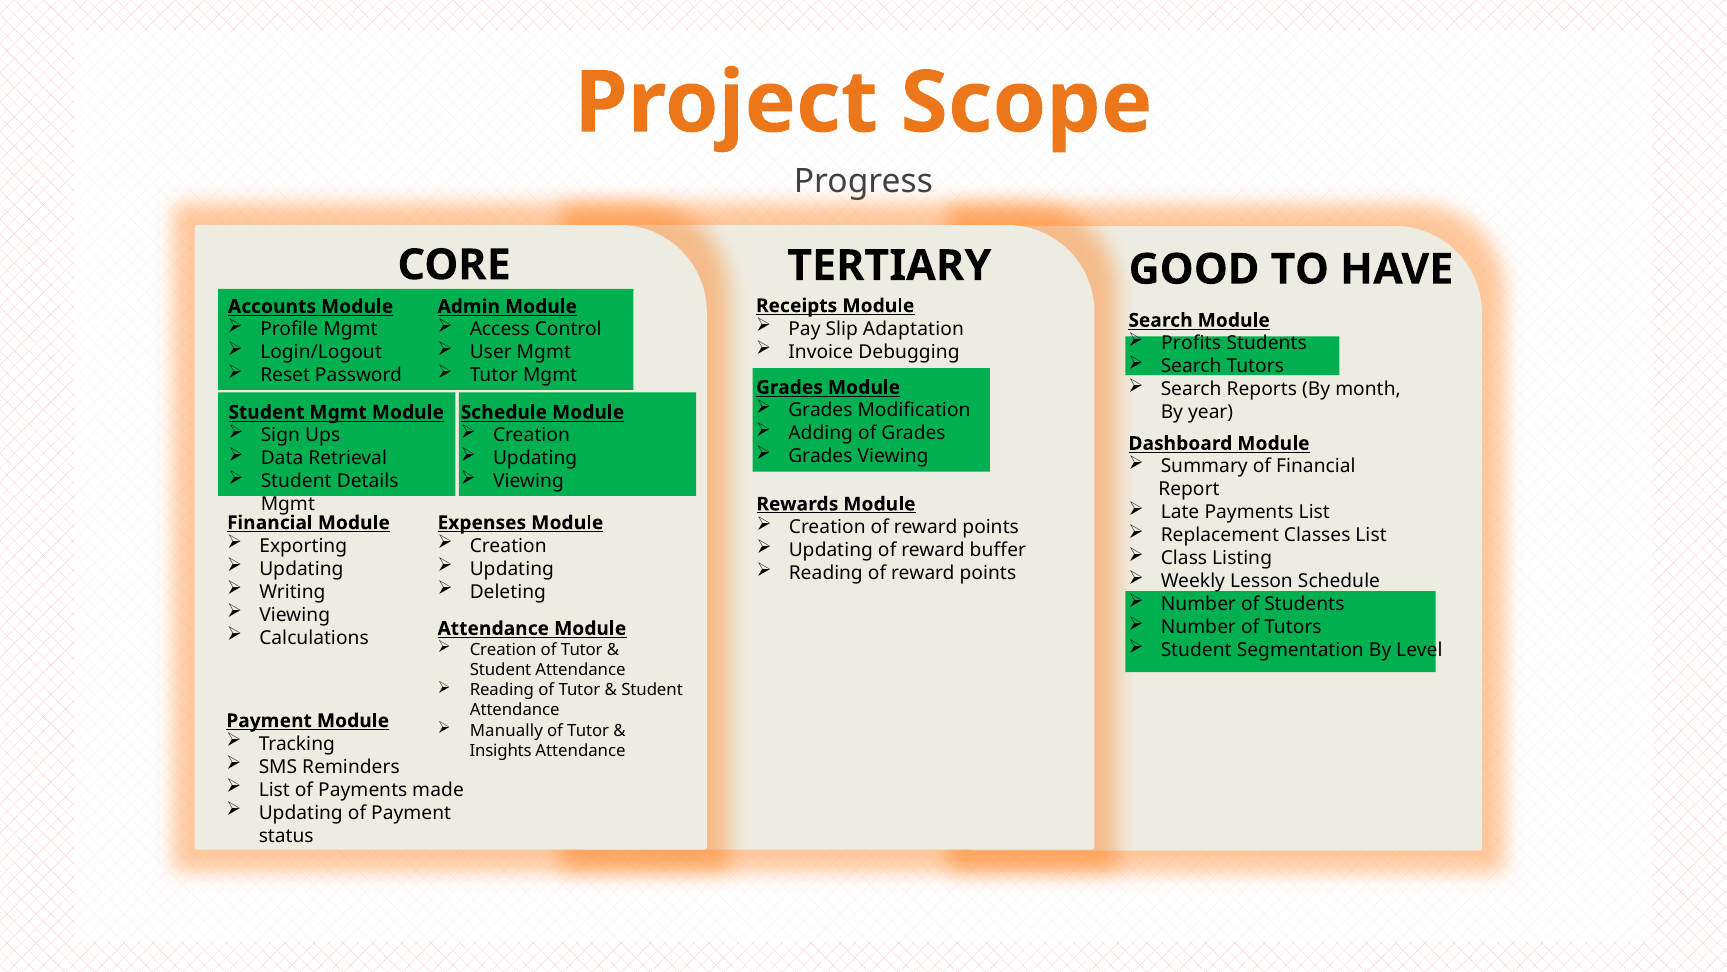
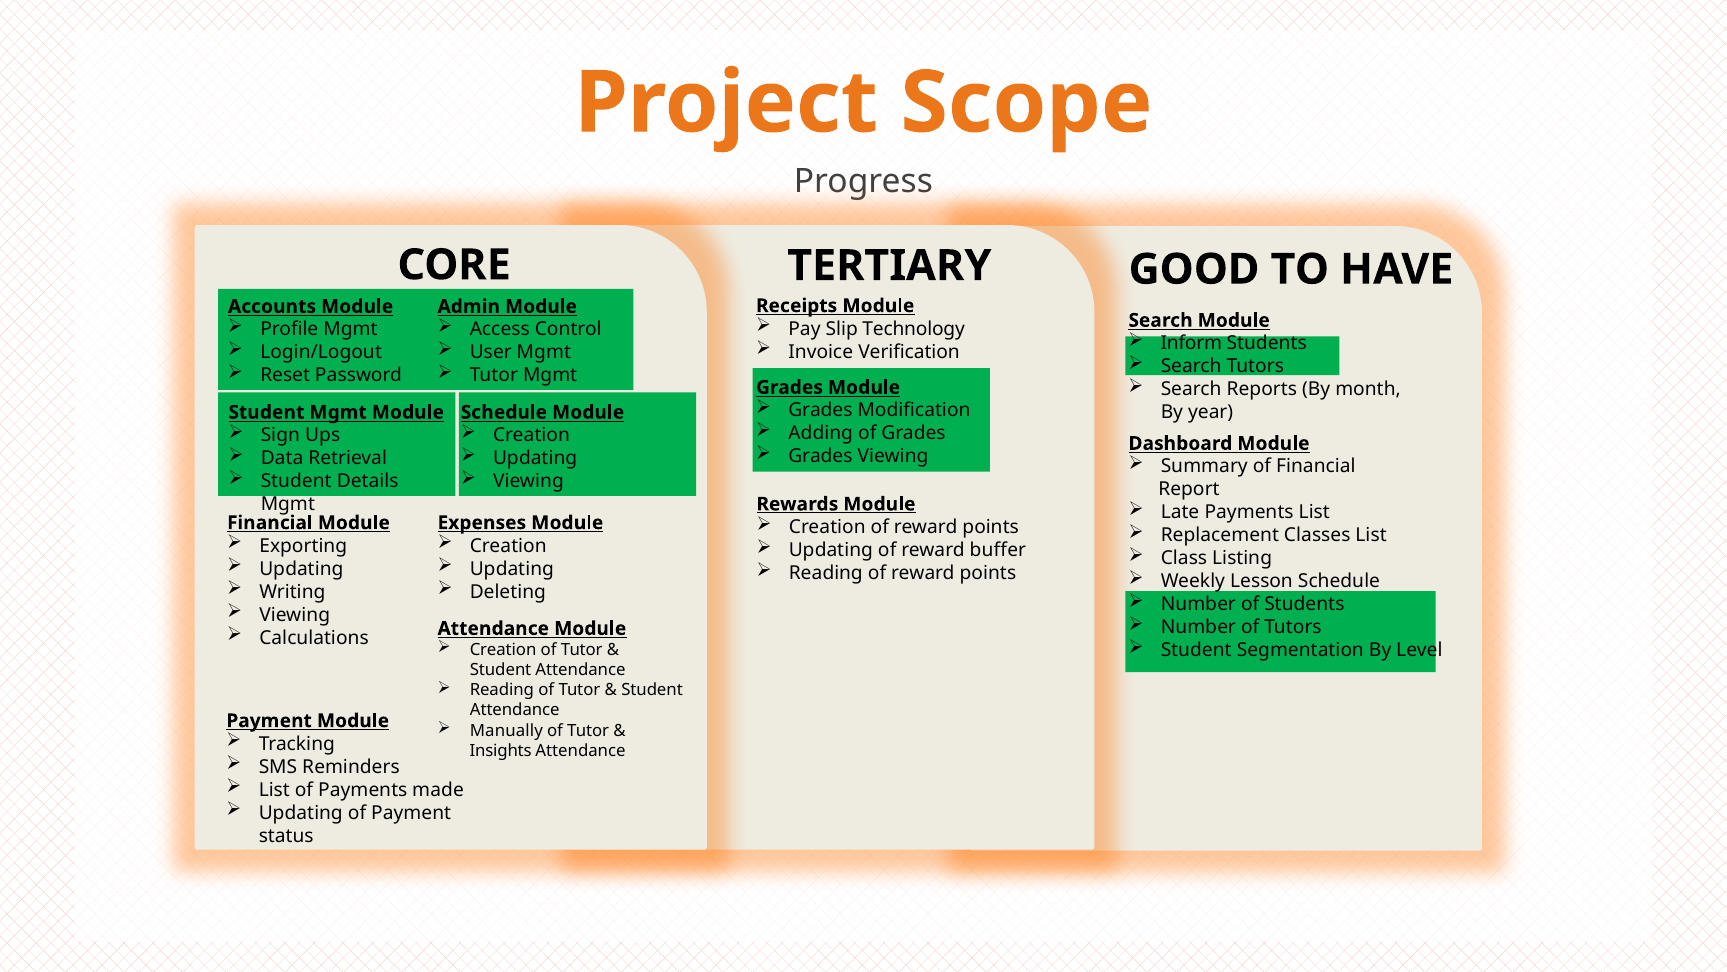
Adaptation: Adaptation -> Technology
Profits: Profits -> Inform
Debugging: Debugging -> Verification
